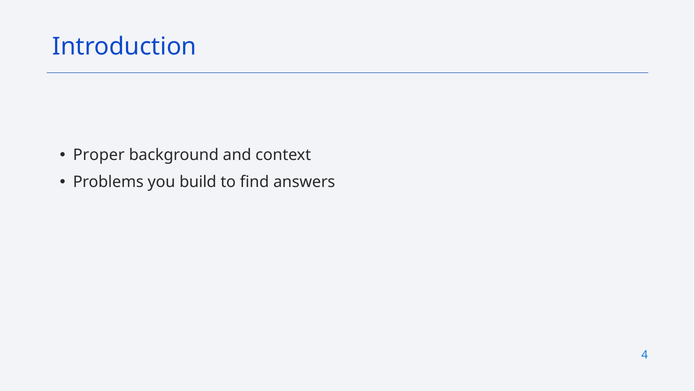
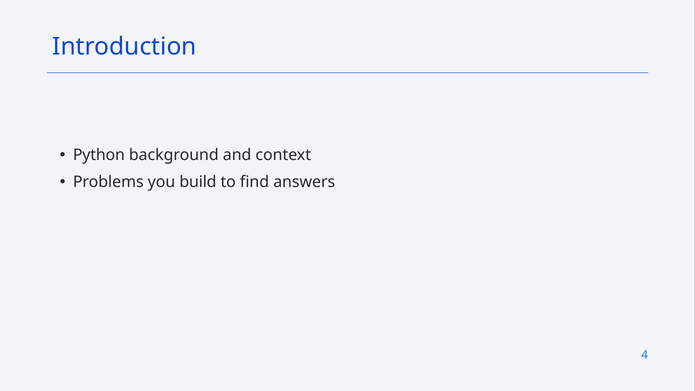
Proper: Proper -> Python
